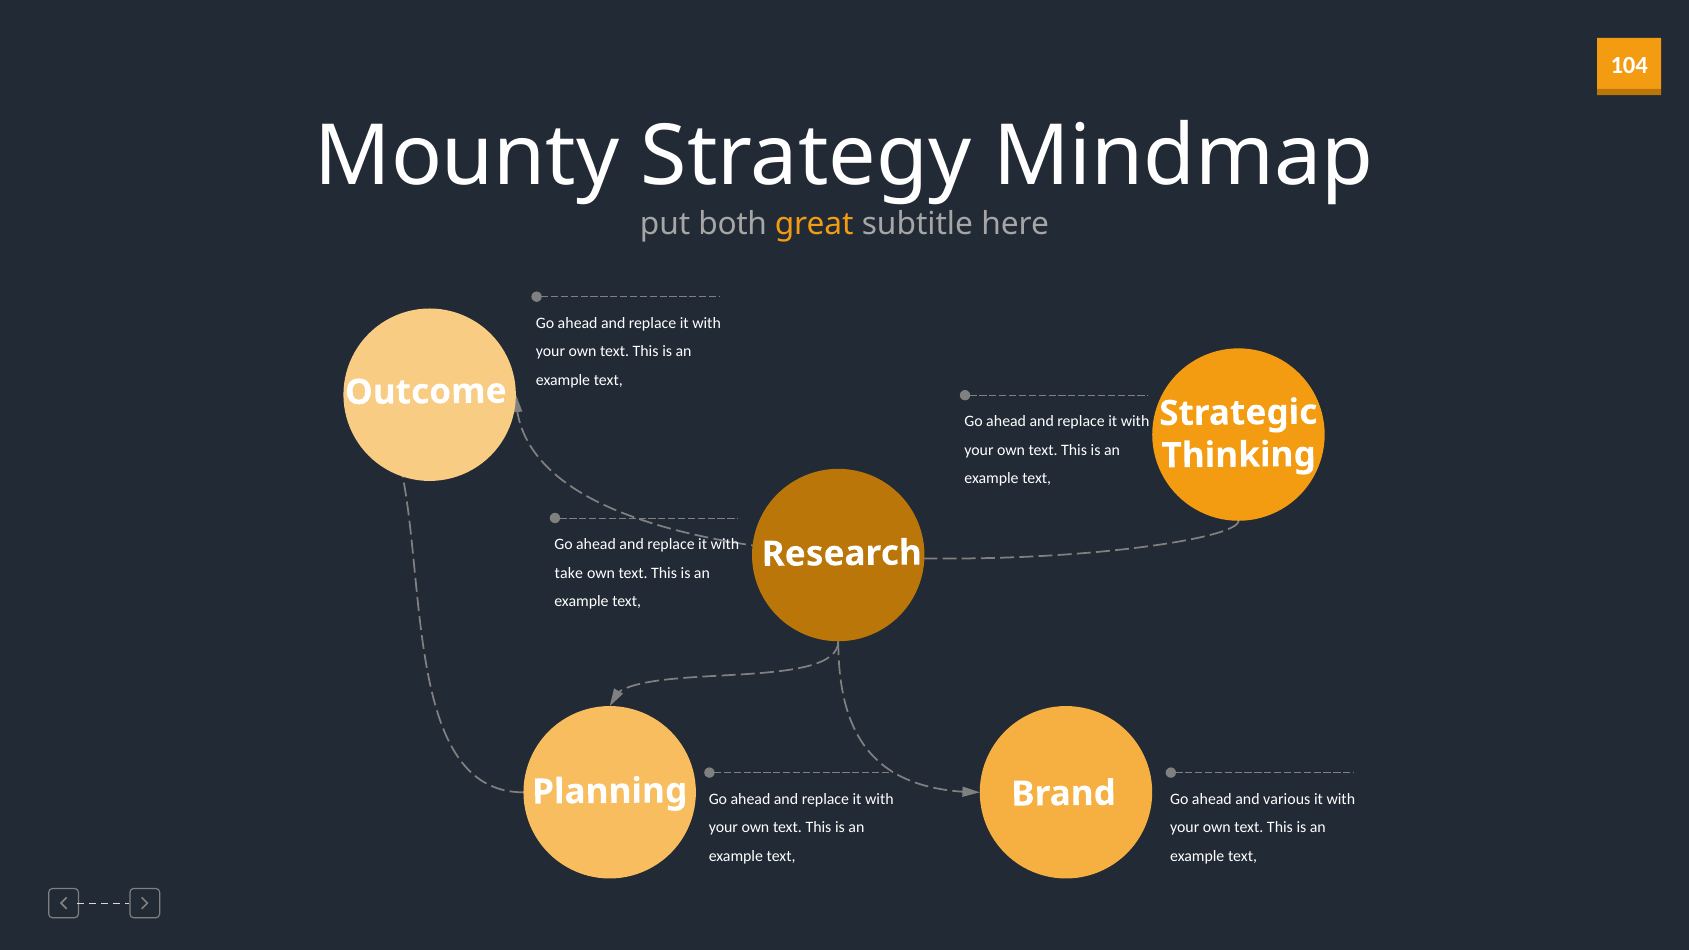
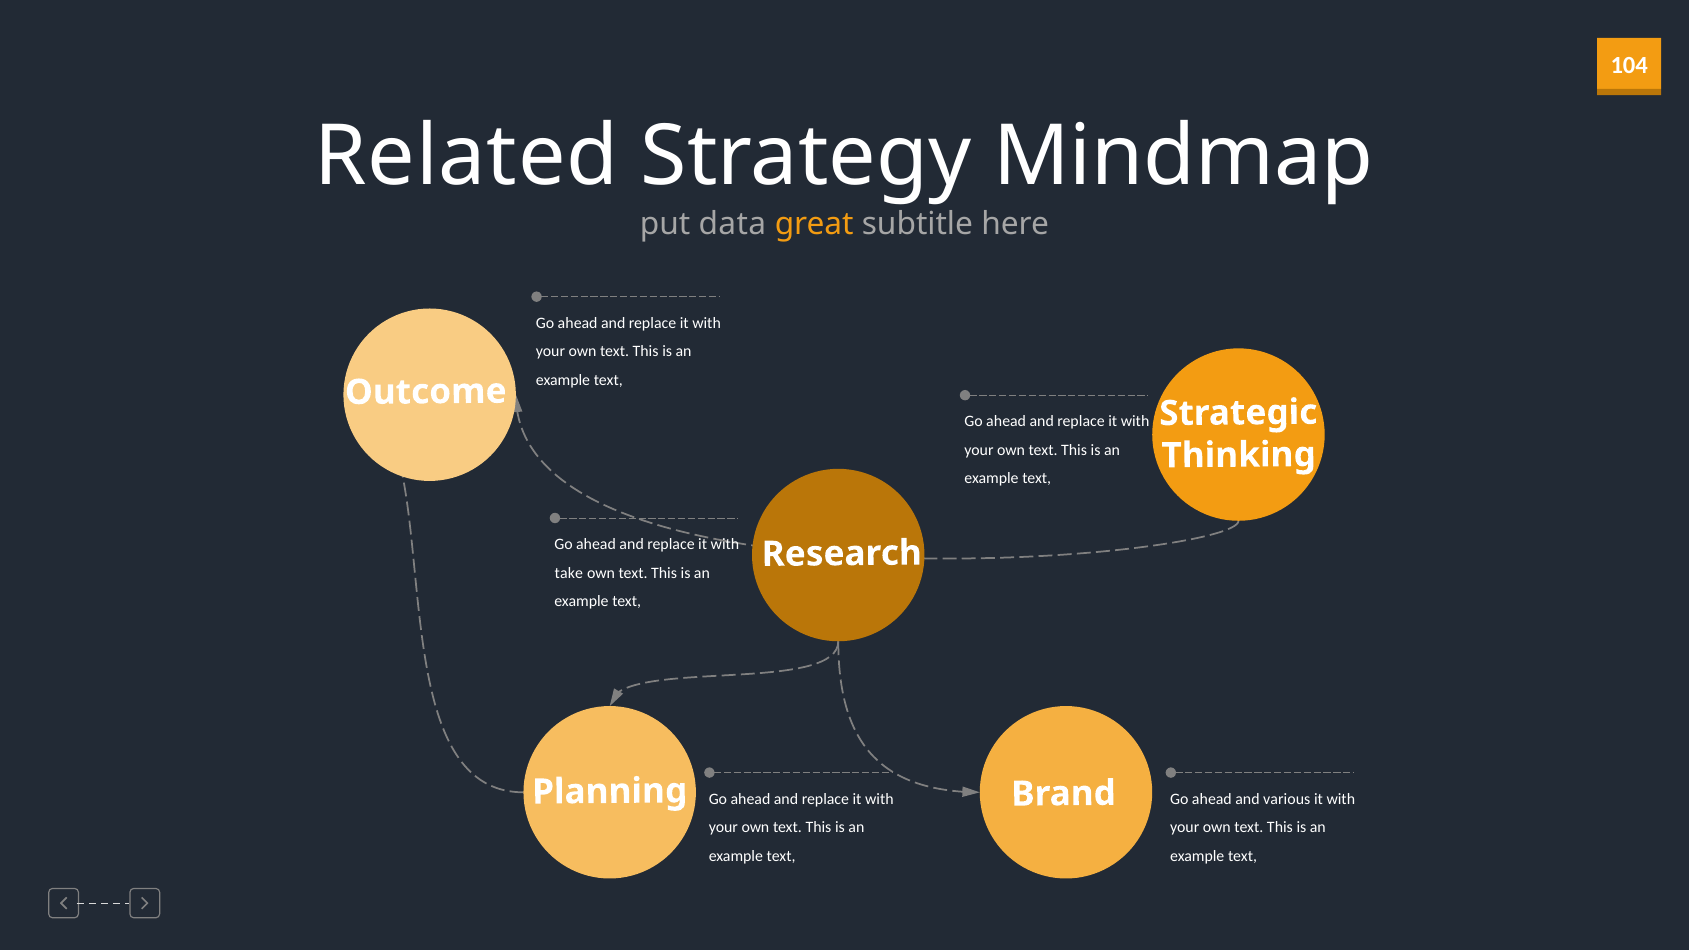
Mounty: Mounty -> Related
both: both -> data
